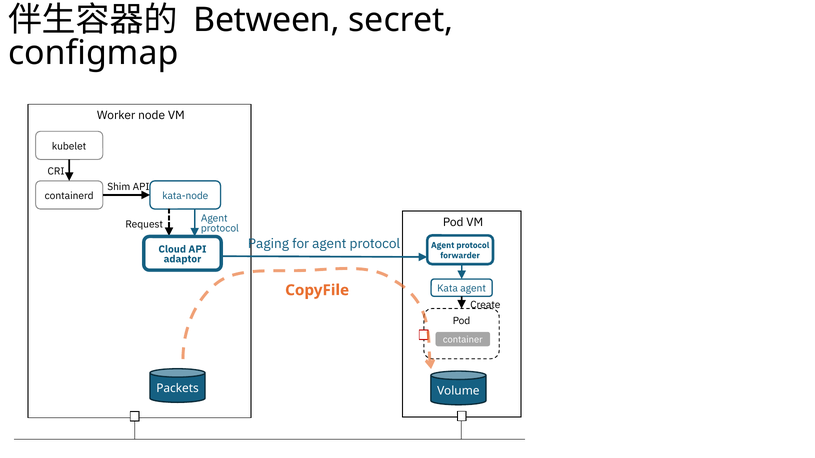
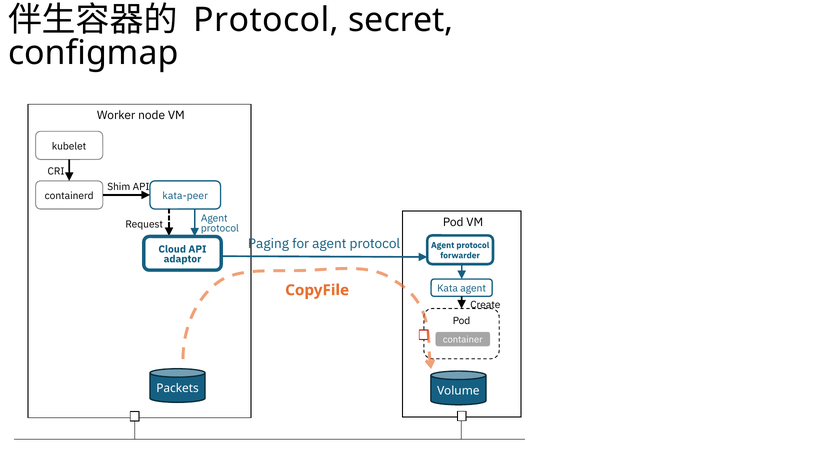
Between at (266, 20): Between -> Protocol
kata-node: kata-node -> kata-peer
